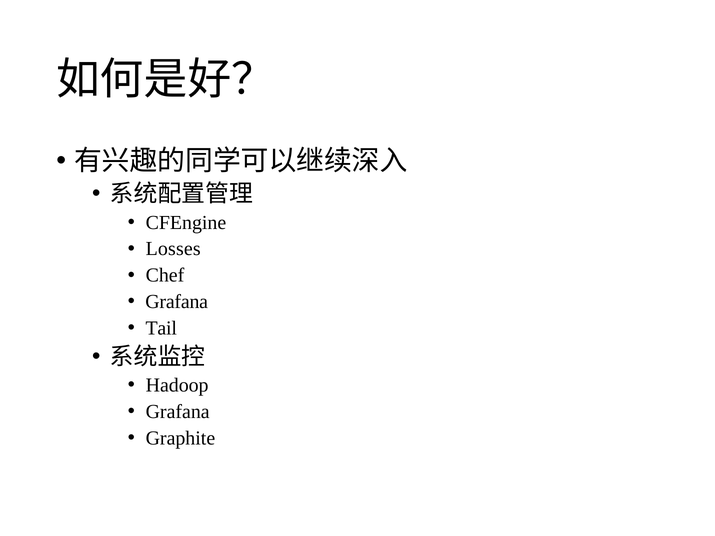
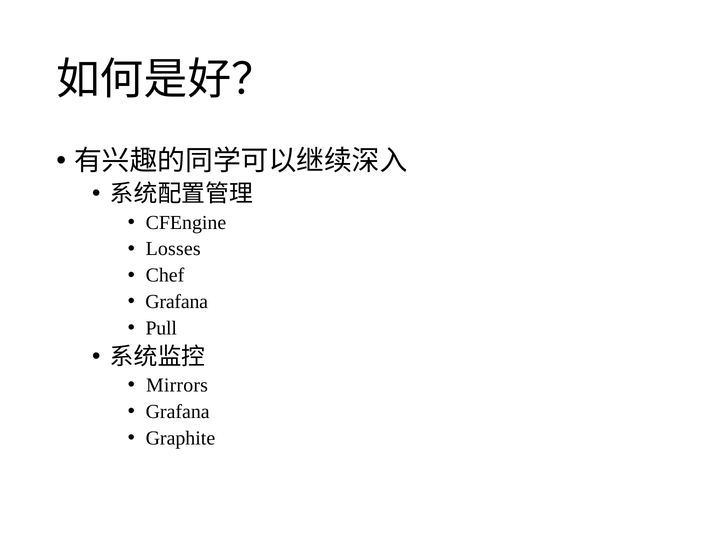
Tail: Tail -> Pull
Hadoop: Hadoop -> Mirrors
